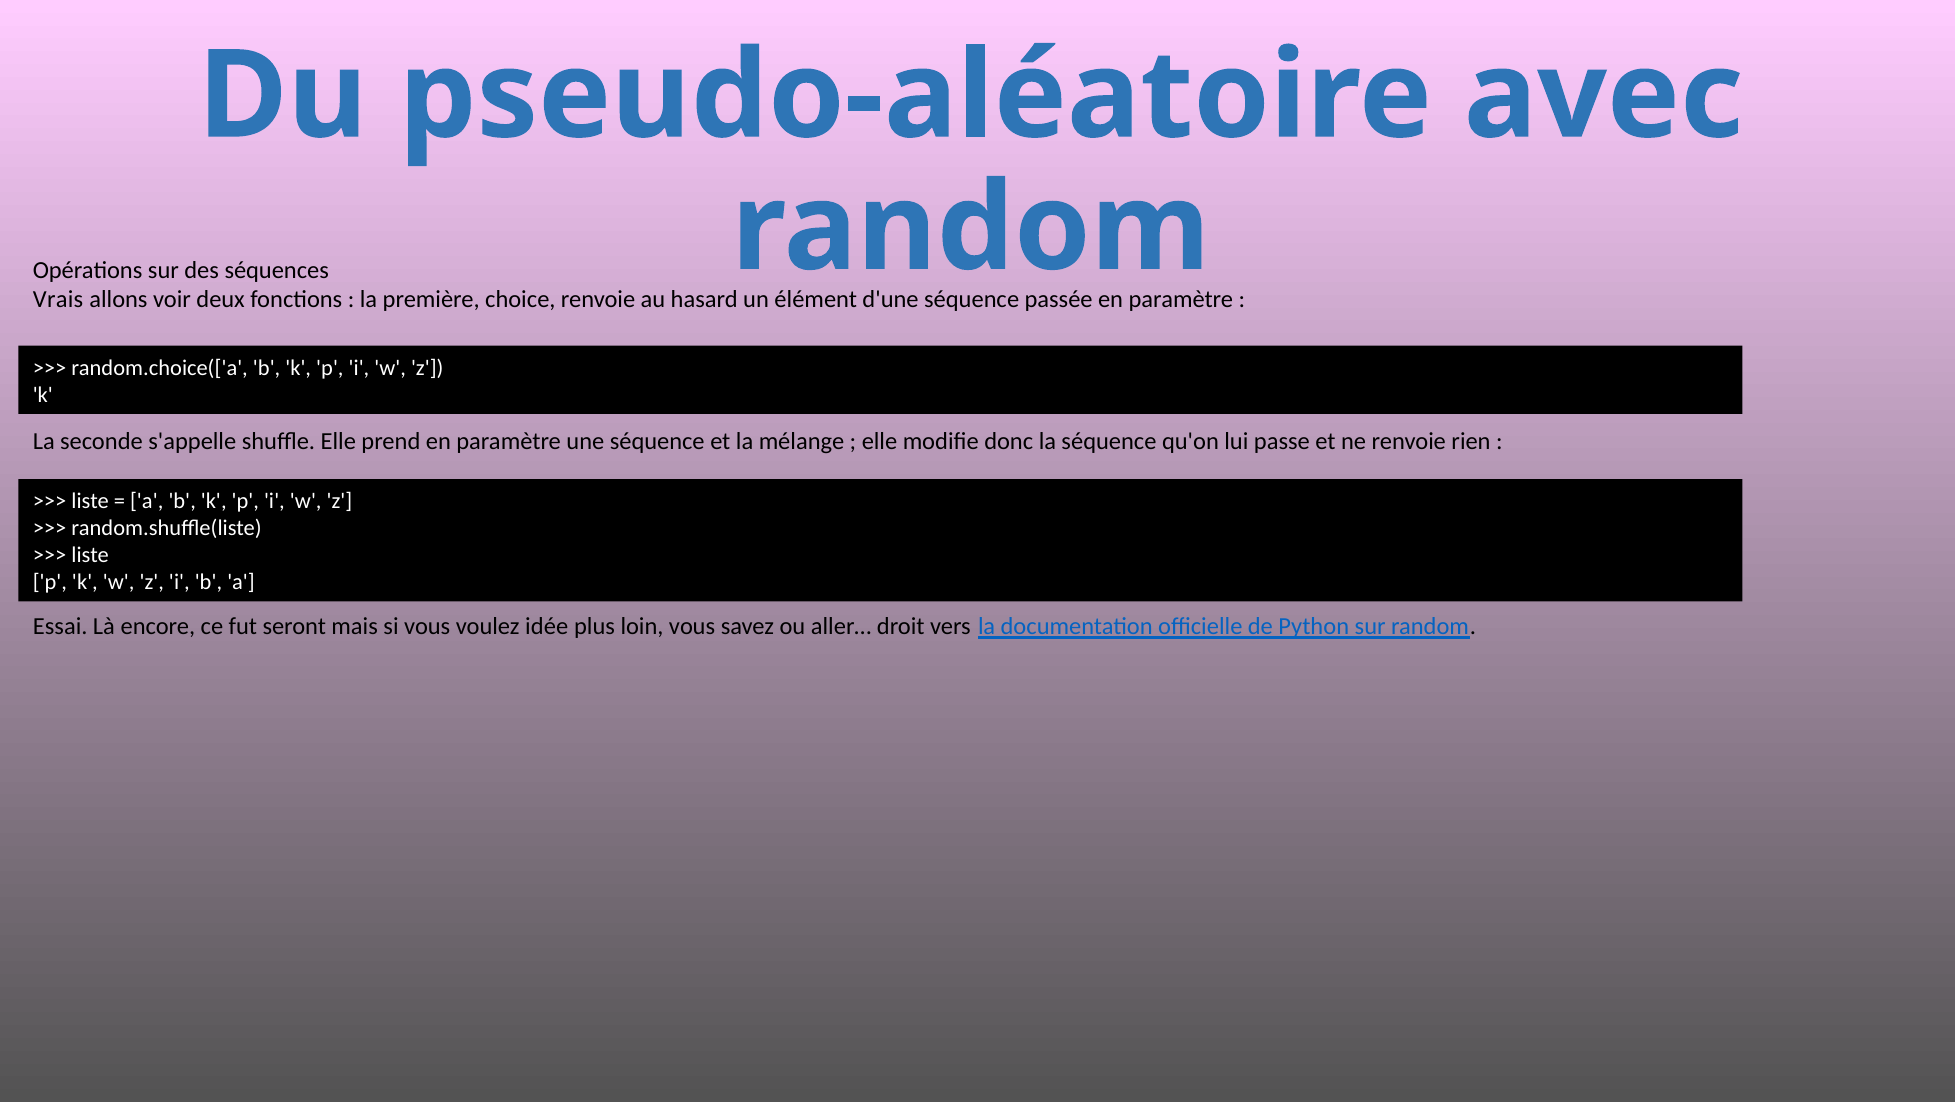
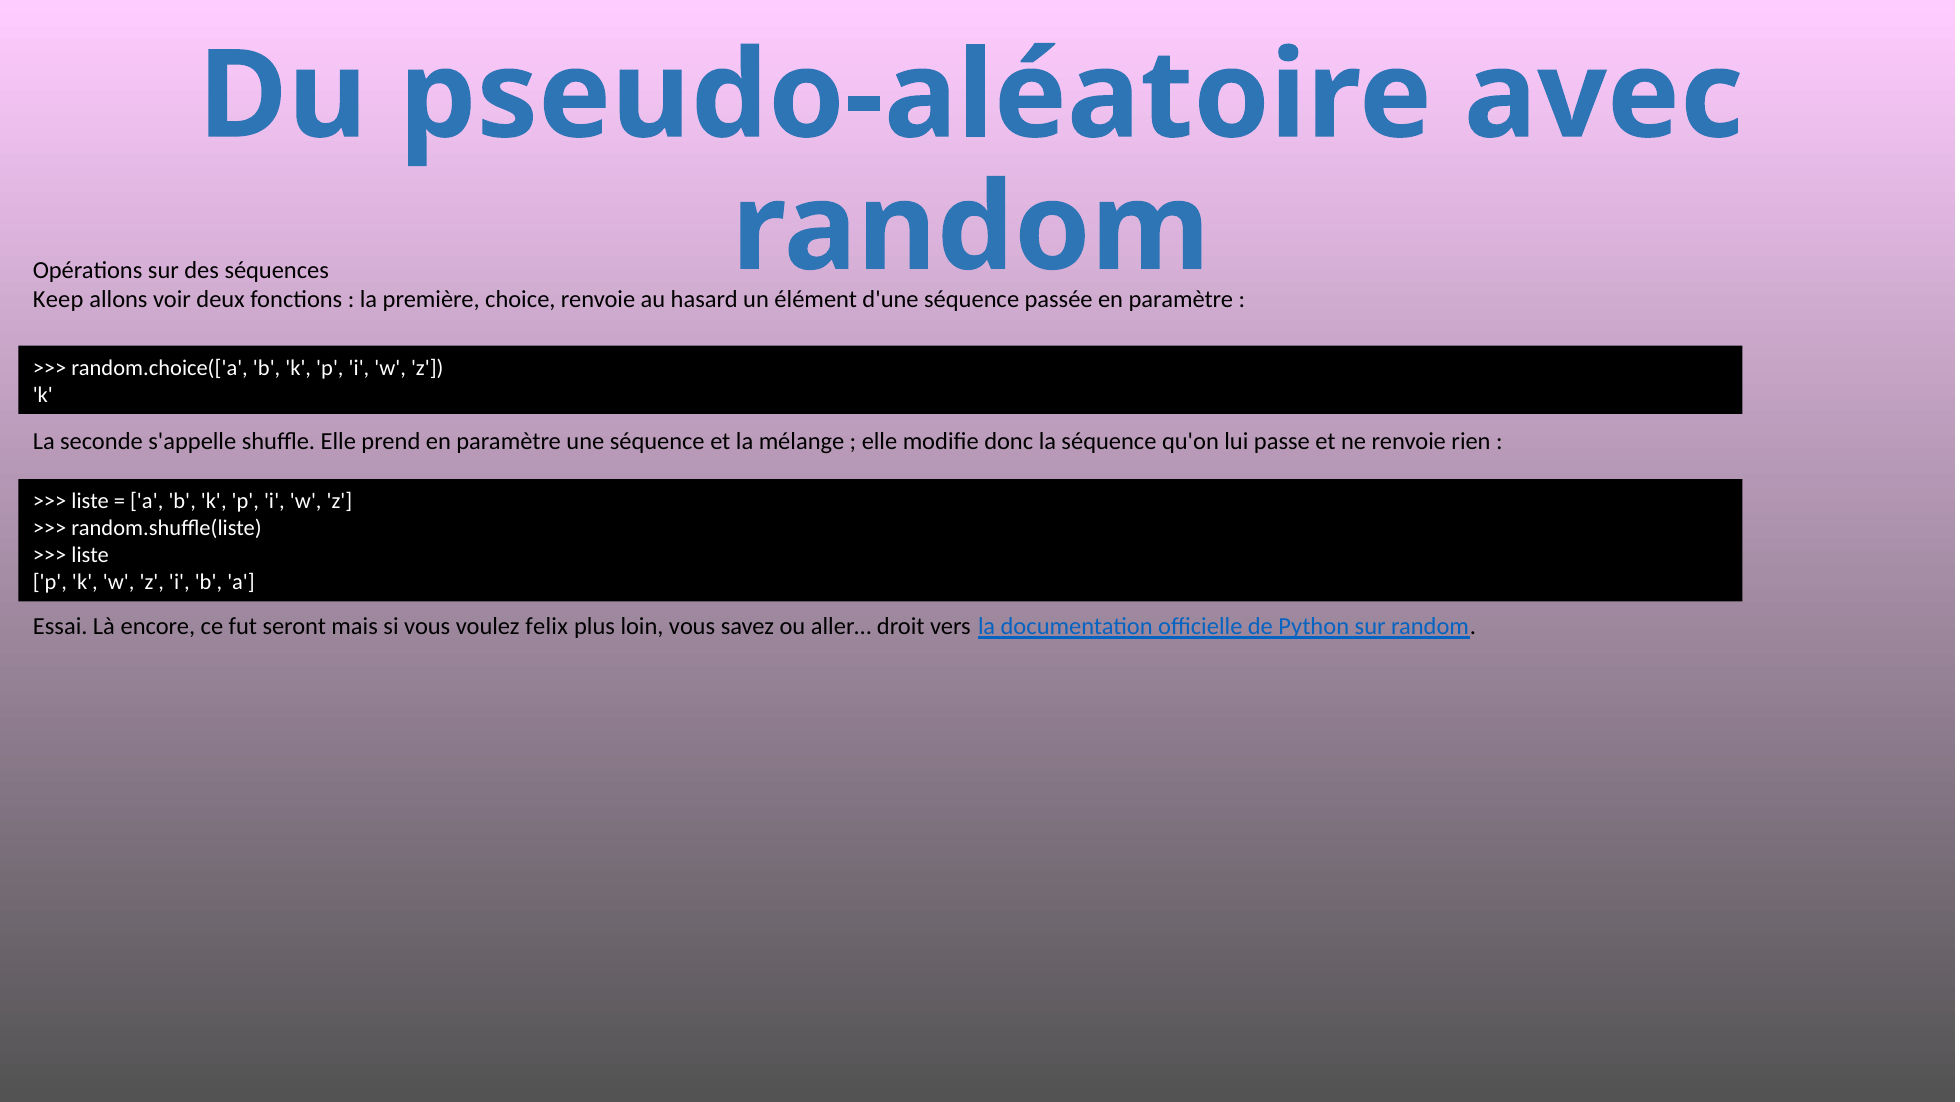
Vrais: Vrais -> Keep
idée: idée -> felix
